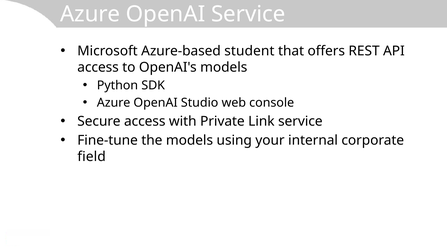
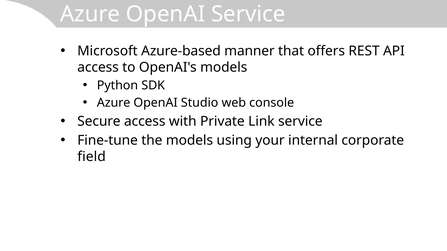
student: student -> manner
